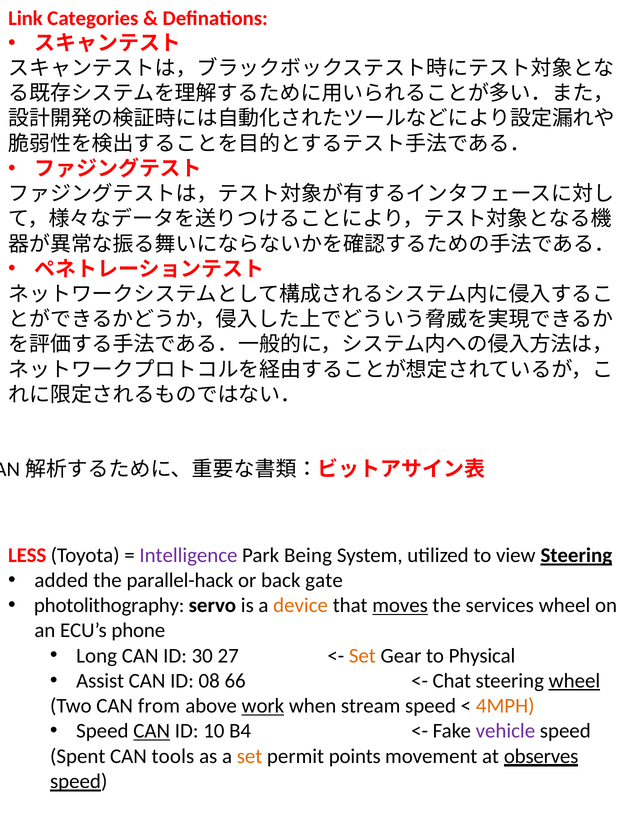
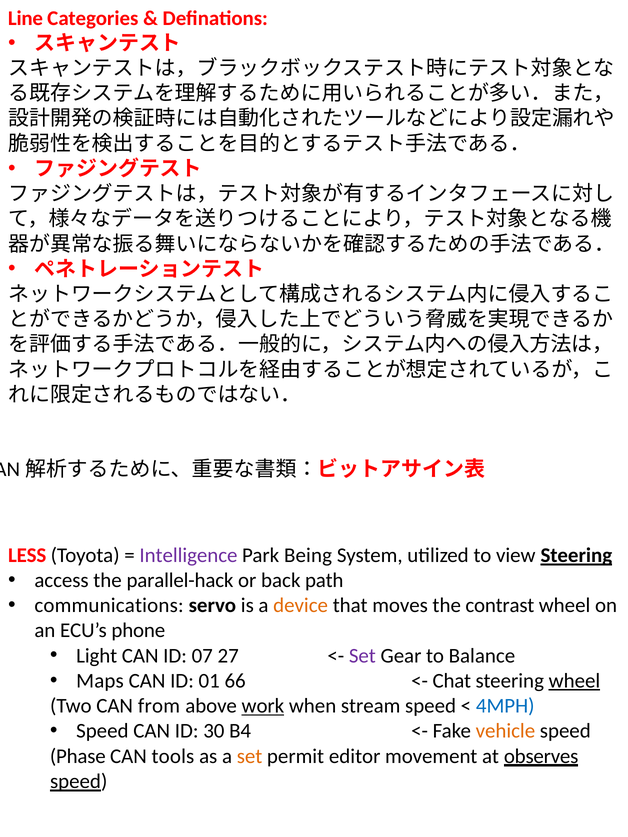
Link: Link -> Line
added: added -> access
gate: gate -> path
photolithography: photolithography -> communications
moves underline: present -> none
services: services -> contrast
Long: Long -> Light
30: 30 -> 07
Set at (362, 656) colour: orange -> purple
Physical: Physical -> Balance
Assist: Assist -> Maps
08: 08 -> 01
4MPH colour: orange -> blue
CAN at (152, 731) underline: present -> none
10: 10 -> 30
vehicle colour: purple -> orange
Spent: Spent -> Phase
points: points -> editor
